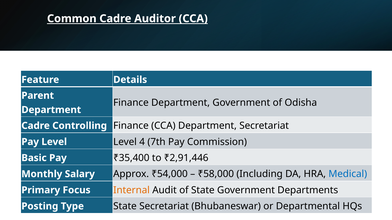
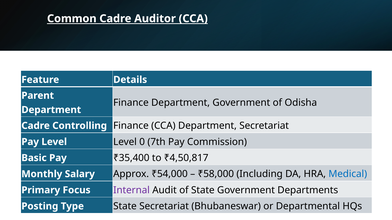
4: 4 -> 0
₹2,91,446: ₹2,91,446 -> ₹4,50,817
Internal colour: orange -> purple
